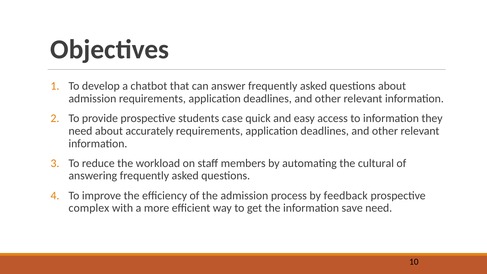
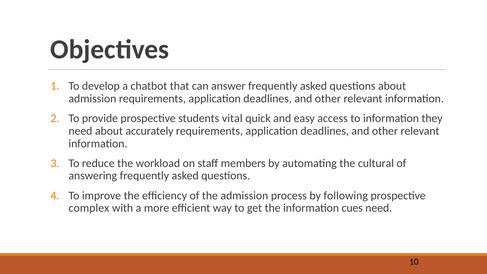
case: case -> vital
feedback: feedback -> following
save: save -> cues
